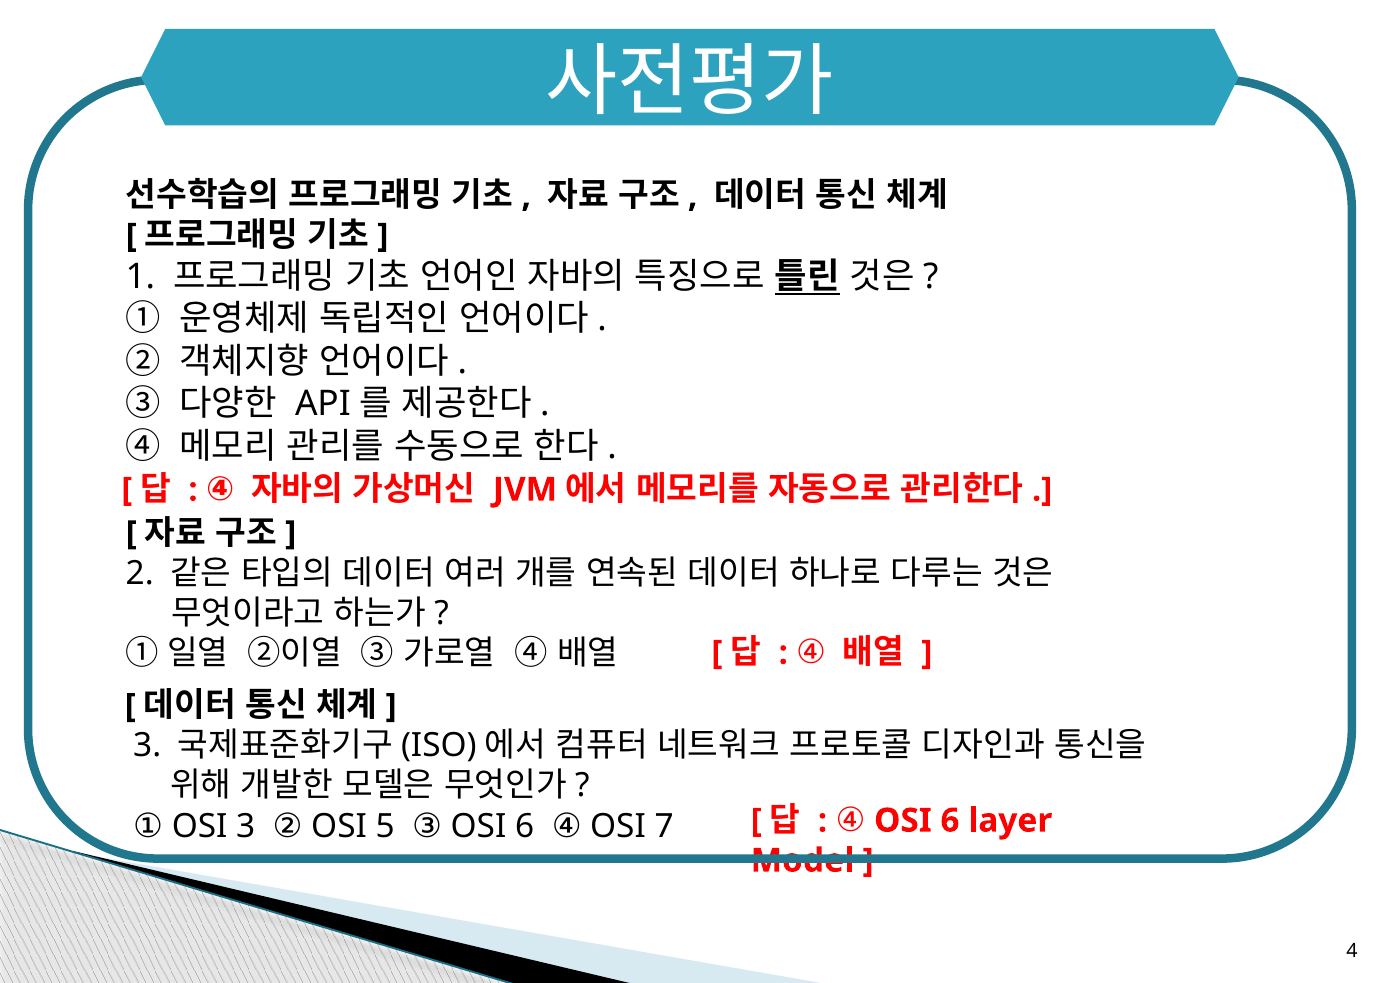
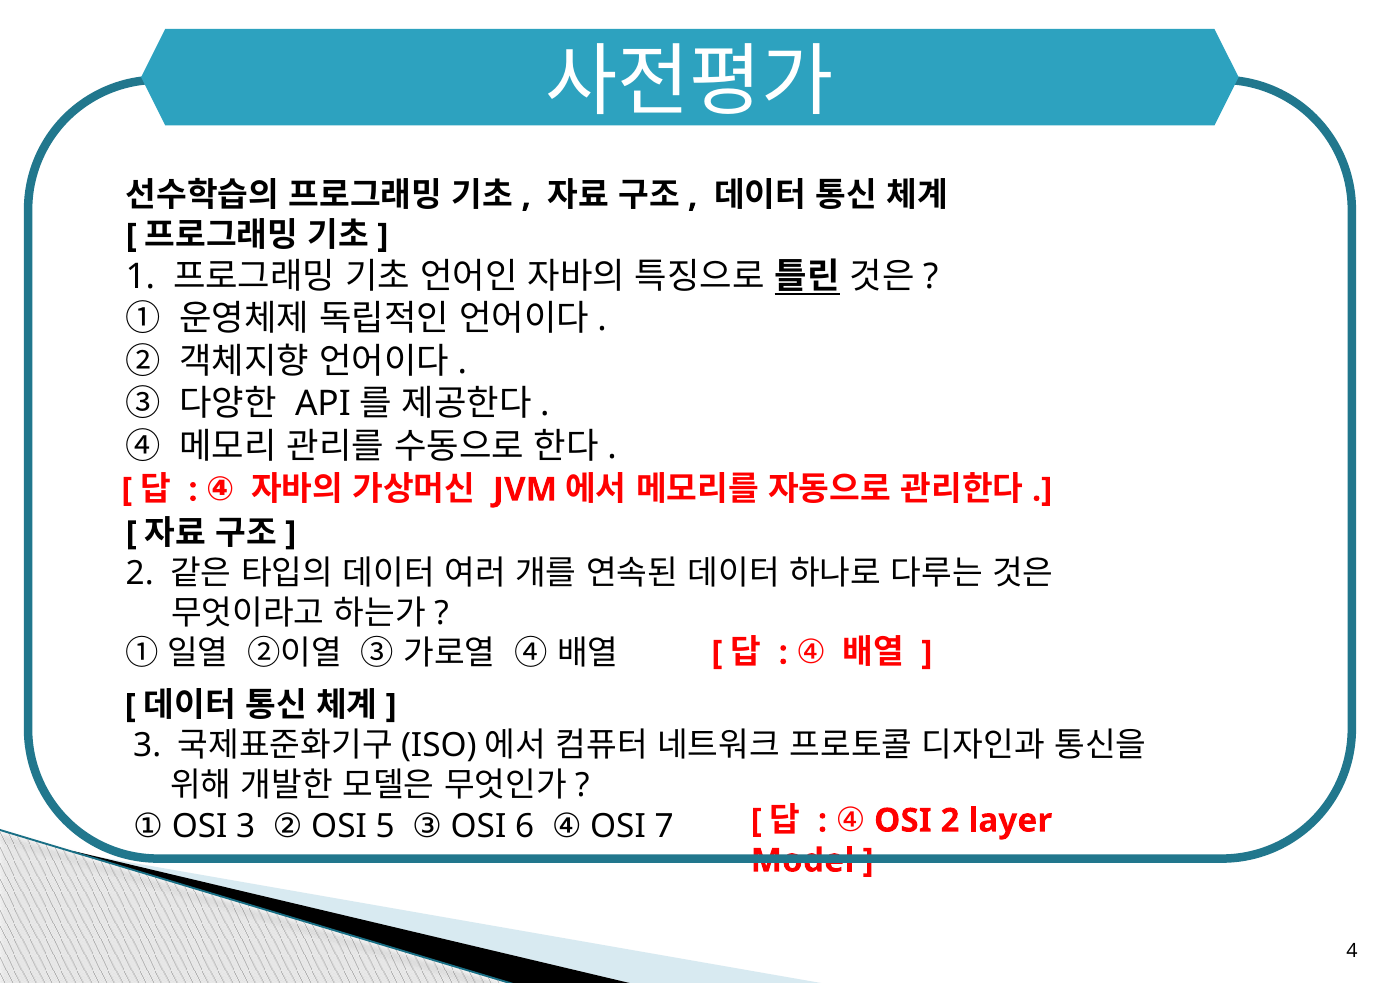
④ OSI 6: 6 -> 2
